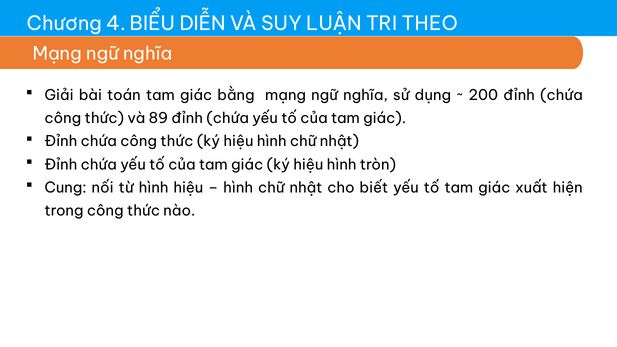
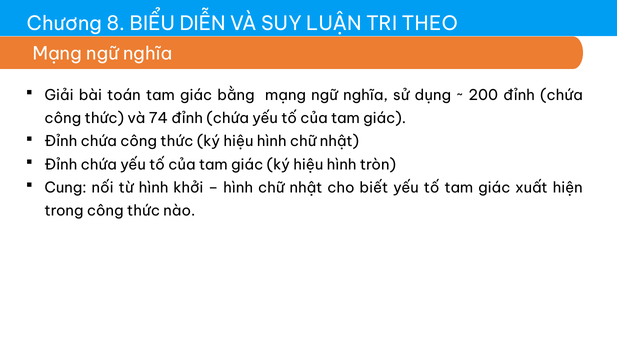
4: 4 -> 8
89: 89 -> 74
hình hiệu: hiệu -> khởi
